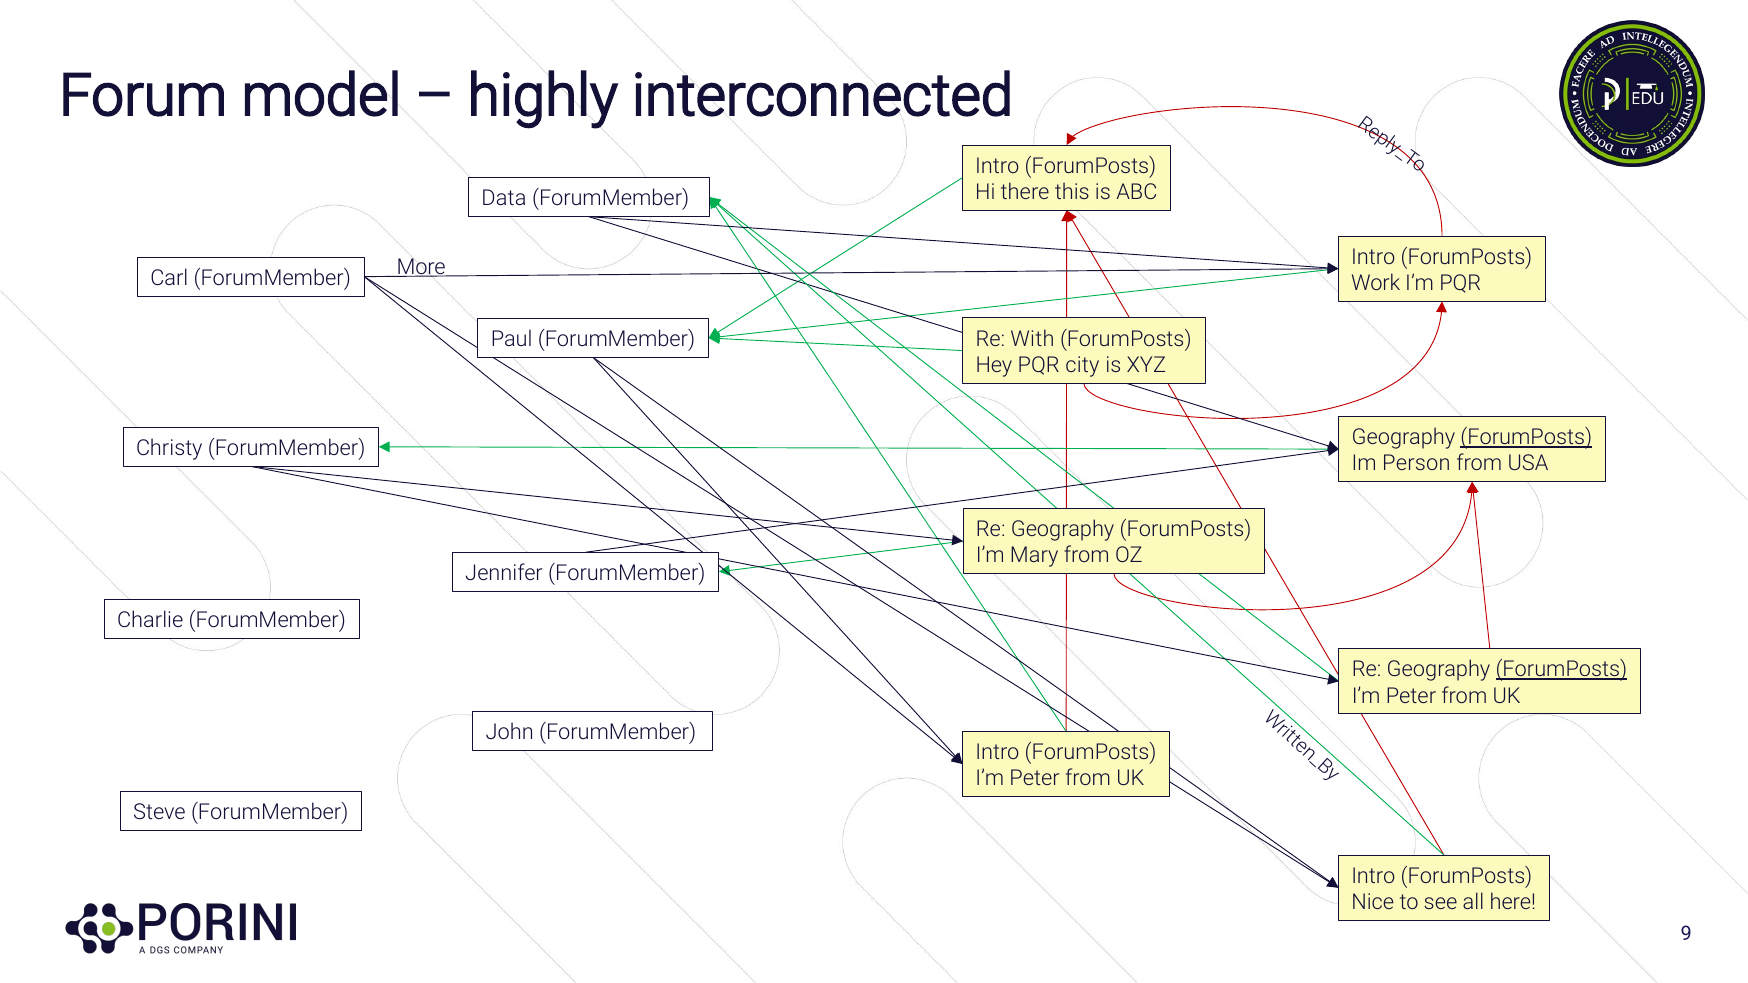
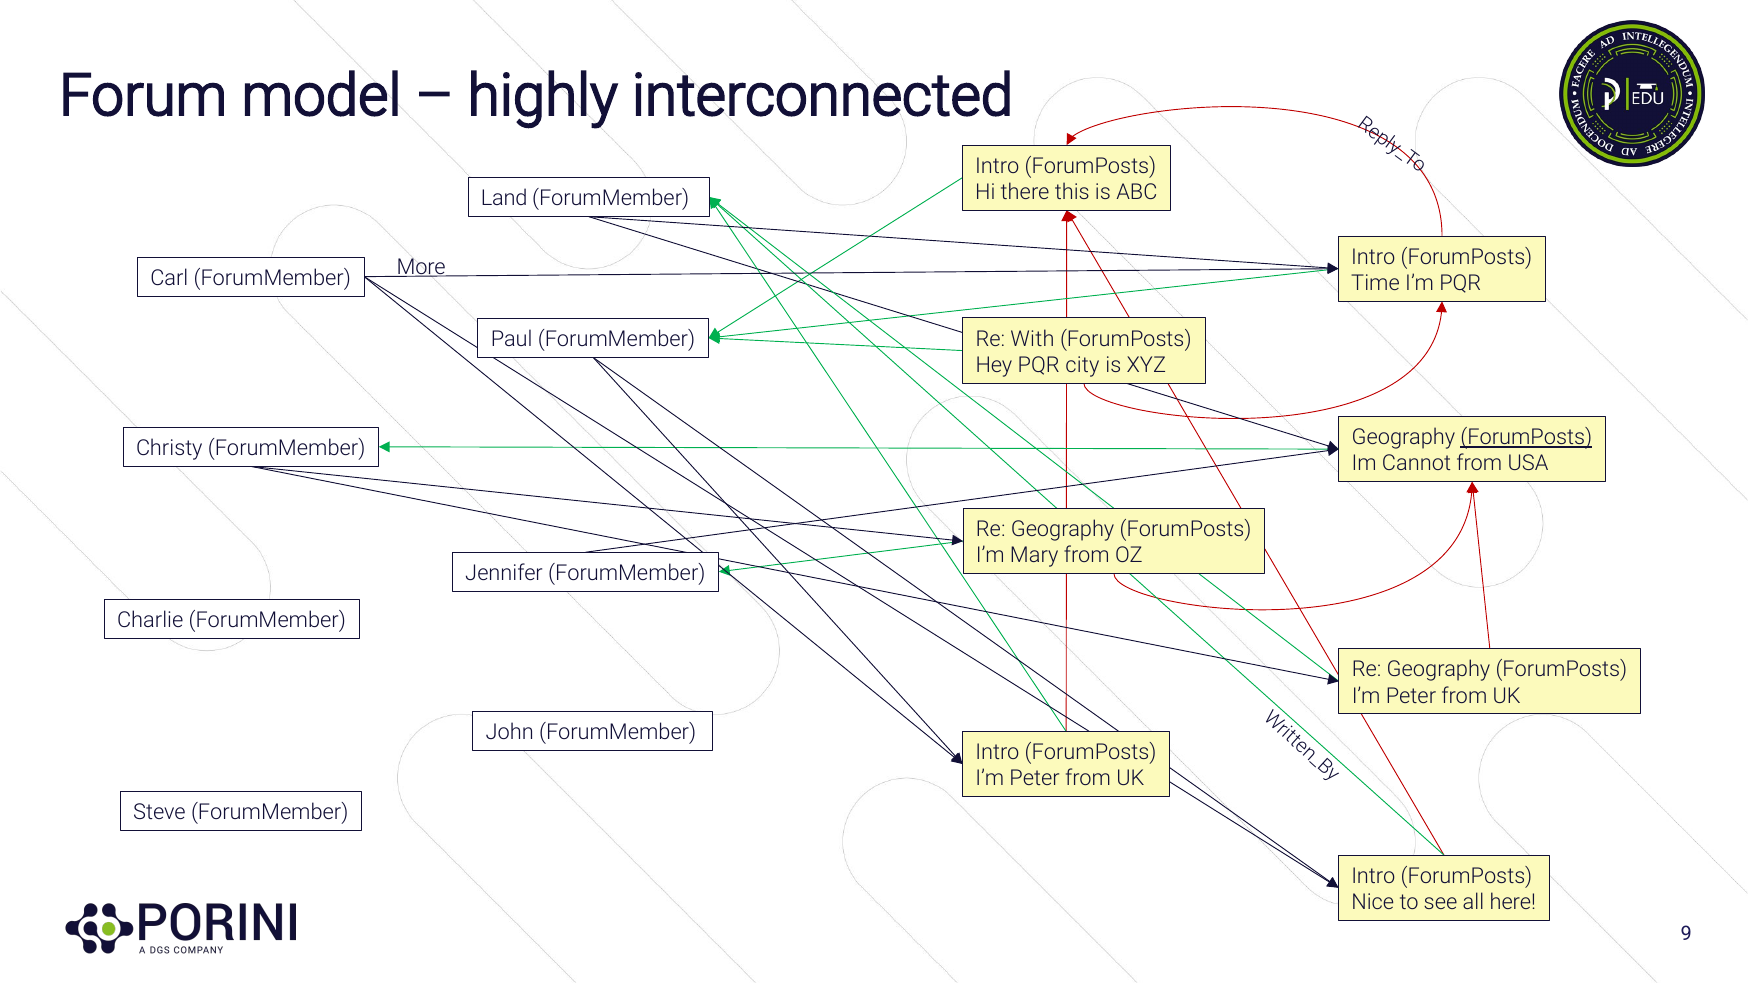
Data: Data -> Land
Work: Work -> Time
Person: Person -> Cannot
ForumPosts at (1561, 670) underline: present -> none
